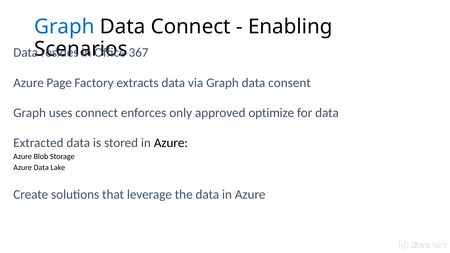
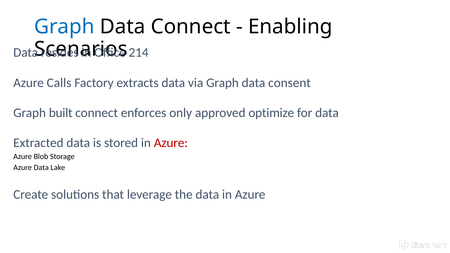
367: 367 -> 214
Page: Page -> Calls
uses: uses -> built
Azure at (171, 143) colour: black -> red
